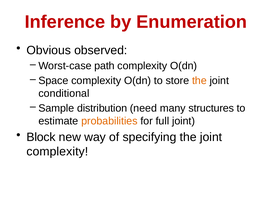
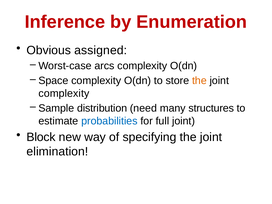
observed: observed -> assigned
path: path -> arcs
conditional at (64, 93): conditional -> complexity
probabilities colour: orange -> blue
complexity at (57, 152): complexity -> elimination
